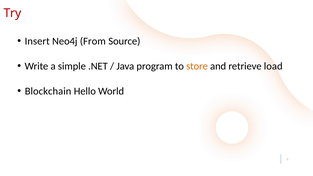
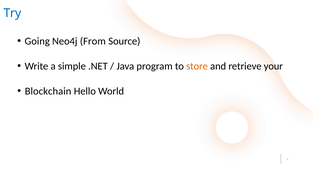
Try colour: red -> blue
Insert: Insert -> Going
load: load -> your
